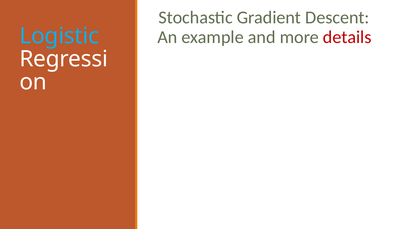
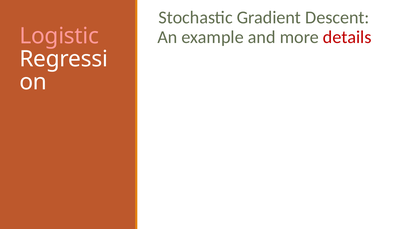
Logistic colour: light blue -> pink
